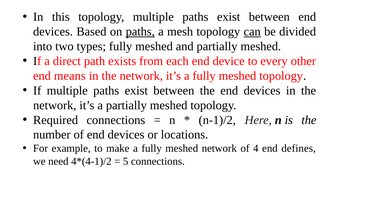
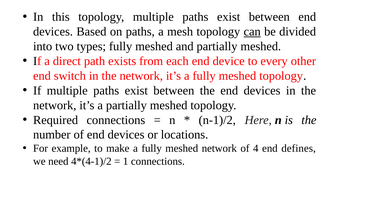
paths at (140, 32) underline: present -> none
means: means -> switch
5: 5 -> 1
